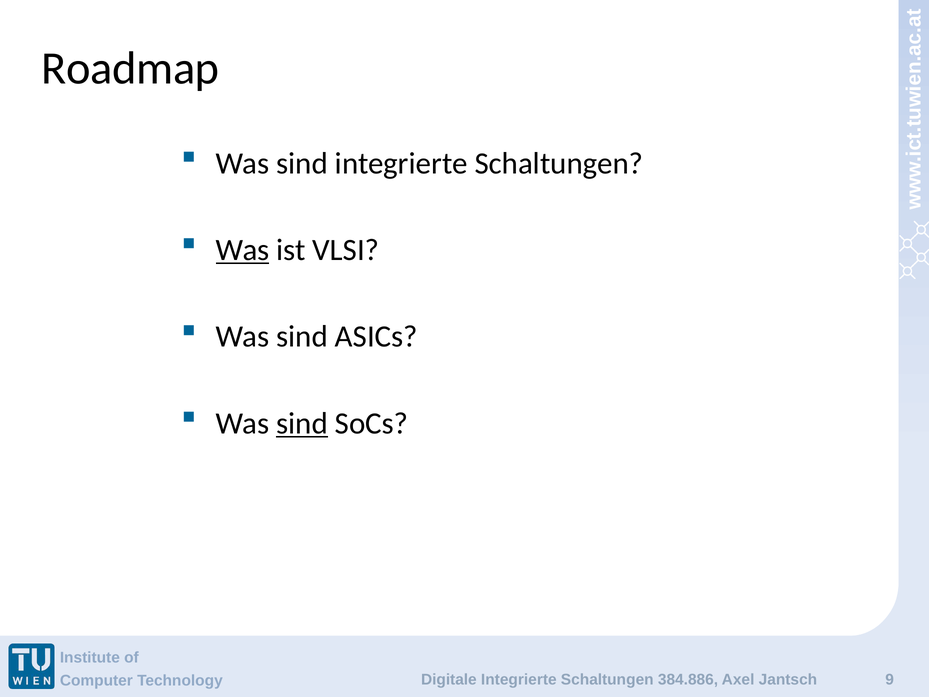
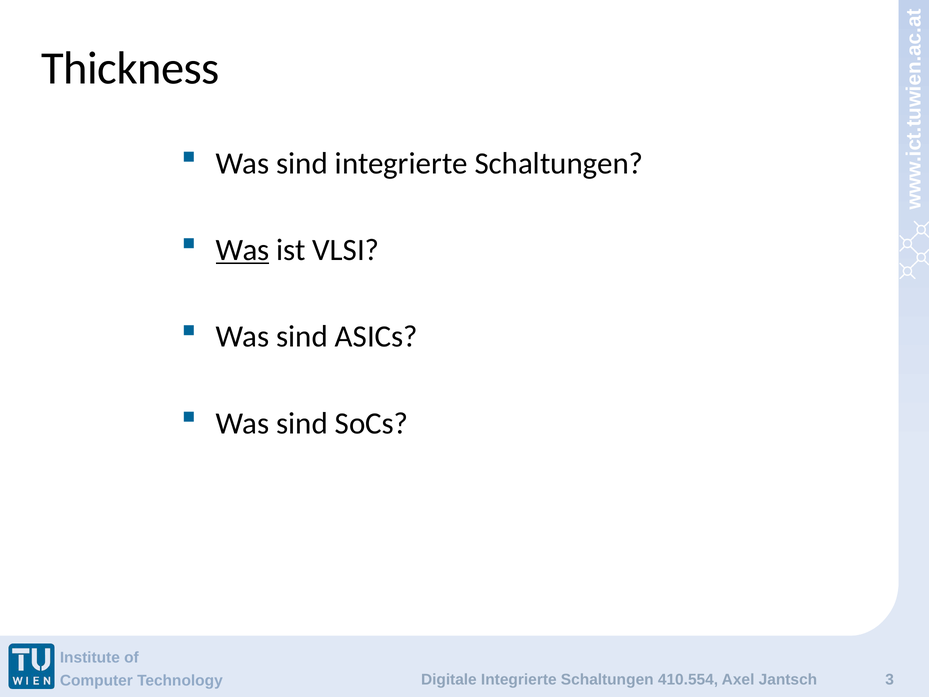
Roadmap: Roadmap -> Thickness
sind at (302, 423) underline: present -> none
384.886: 384.886 -> 410.554
9: 9 -> 3
